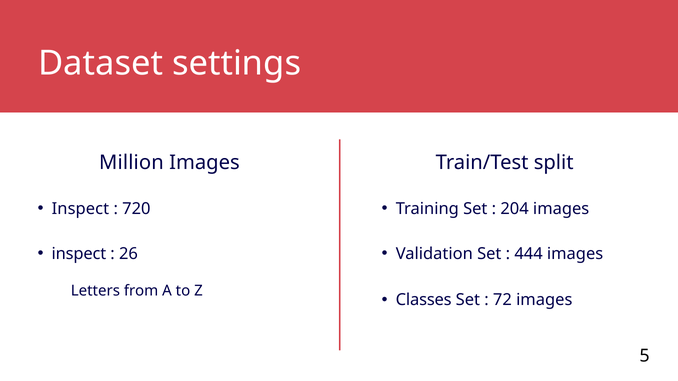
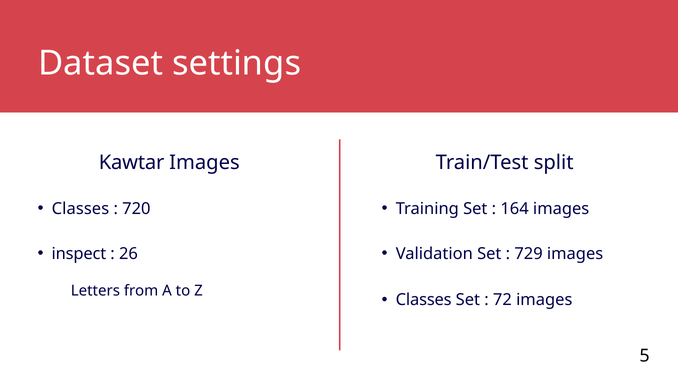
Million: Million -> Kawtar
Inspect at (80, 209): Inspect -> Classes
204: 204 -> 164
444: 444 -> 729
